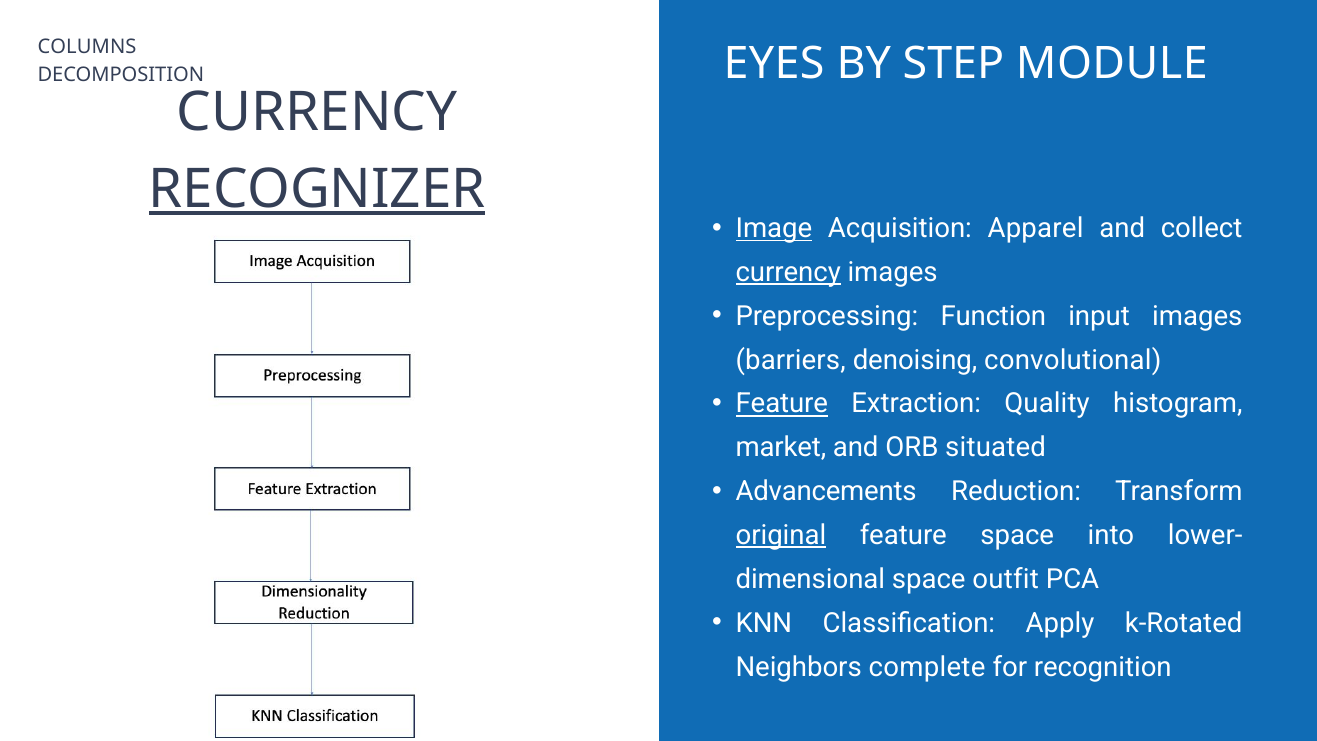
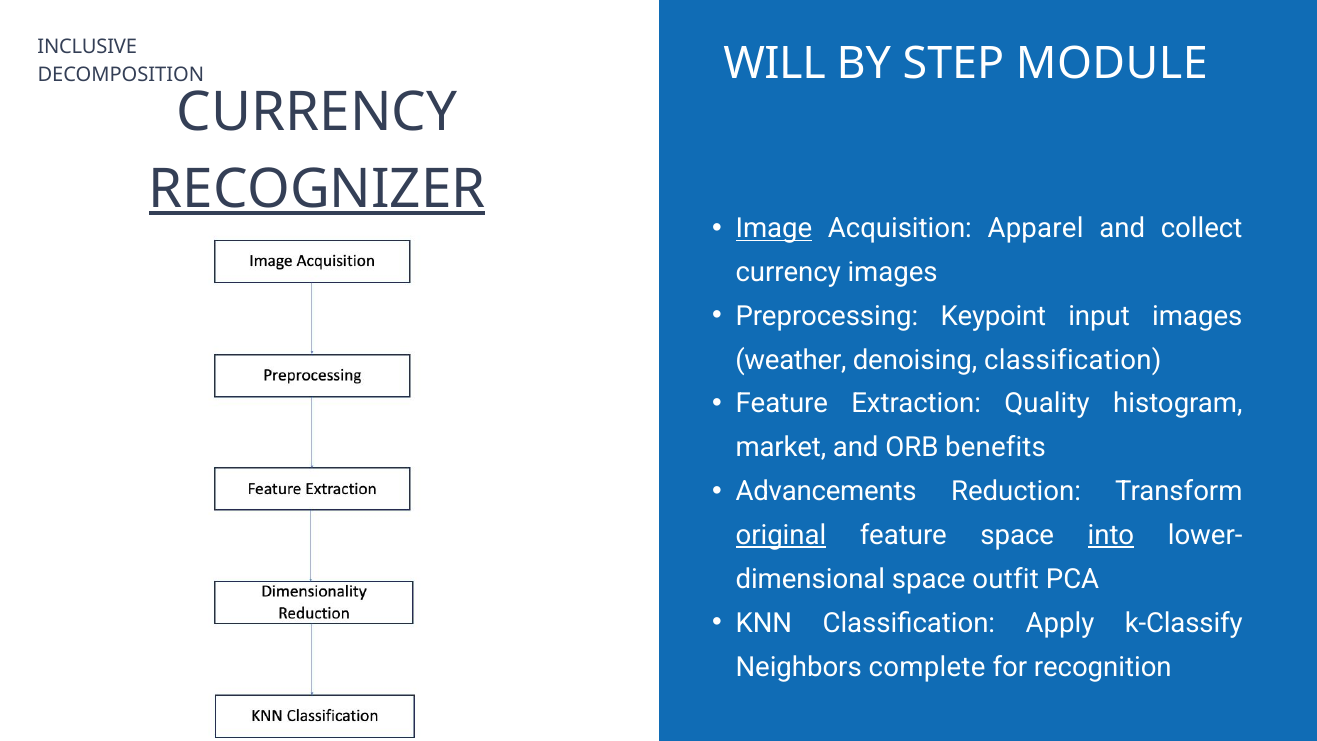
COLUMNS: COLUMNS -> INCLUSIVE
EYES: EYES -> WILL
currency at (788, 272) underline: present -> none
Function: Function -> Keypoint
barriers: barriers -> weather
denoising convolutional: convolutional -> classification
Feature at (782, 404) underline: present -> none
situated: situated -> benefits
into underline: none -> present
k-Rotated: k-Rotated -> k-Classify
